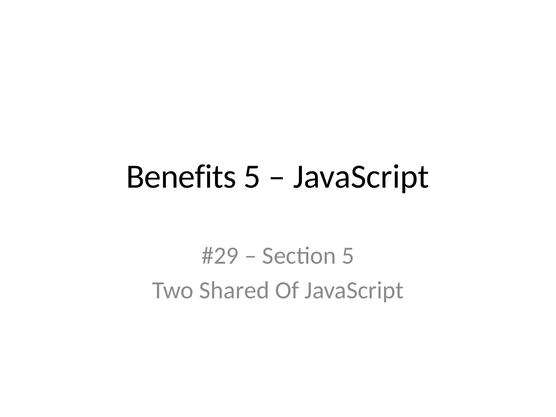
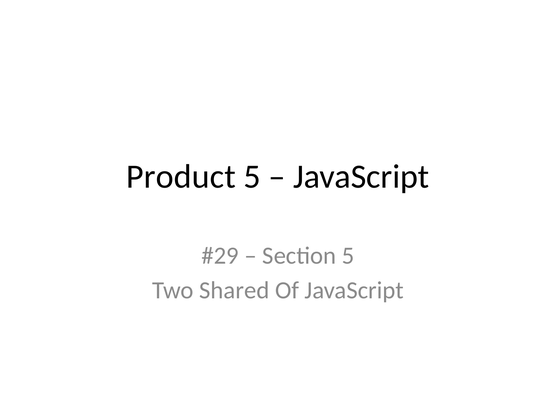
Benefits: Benefits -> Product
